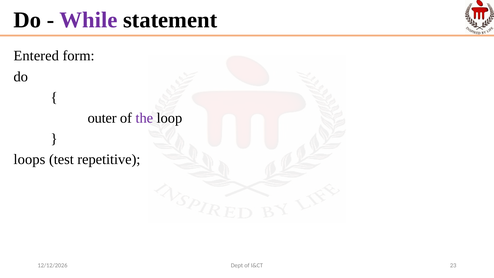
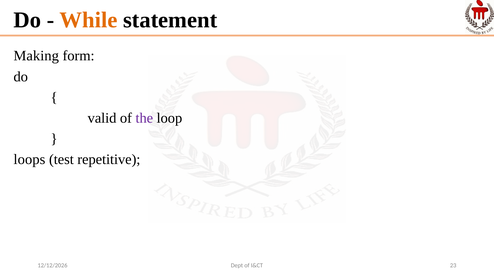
While colour: purple -> orange
Entered: Entered -> Making
outer: outer -> valid
